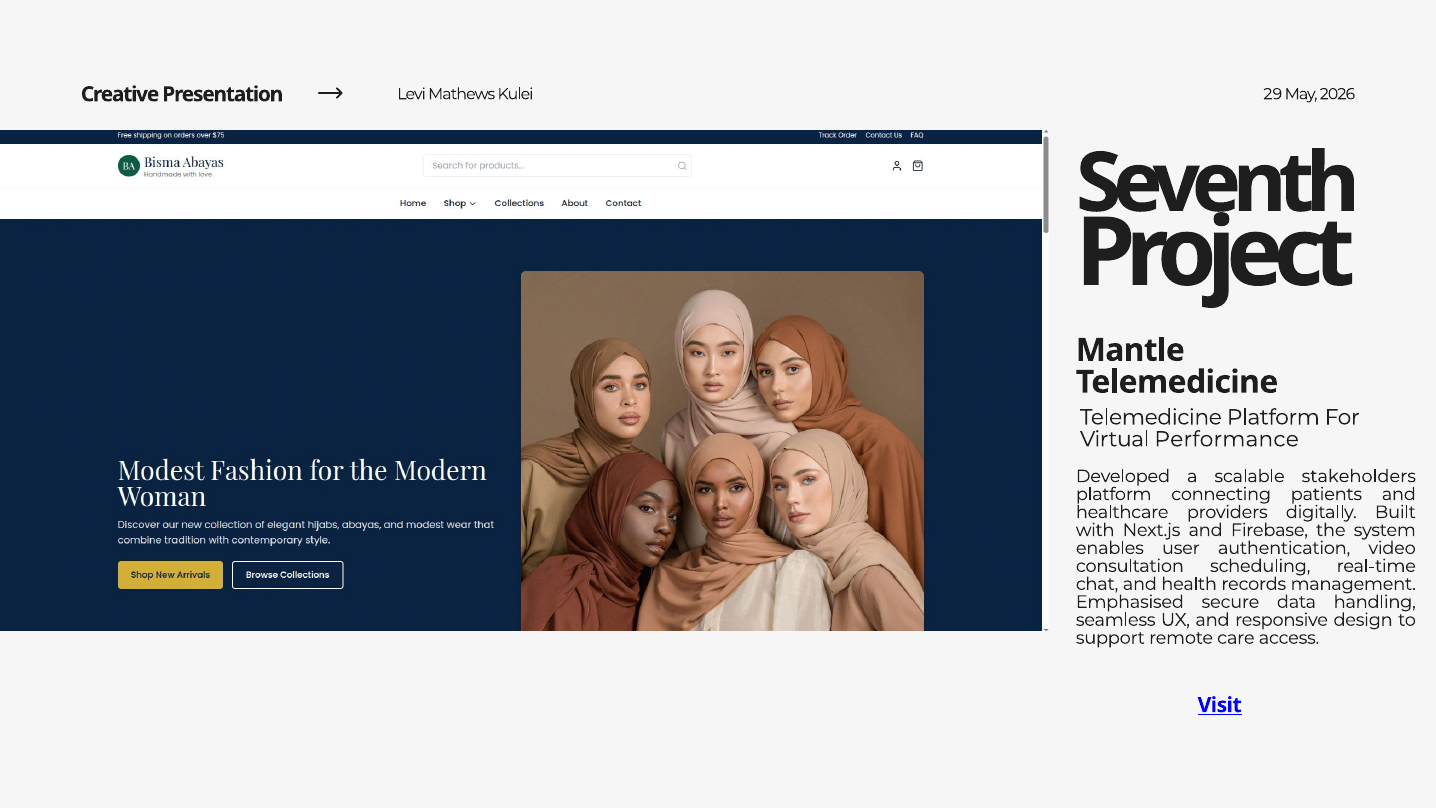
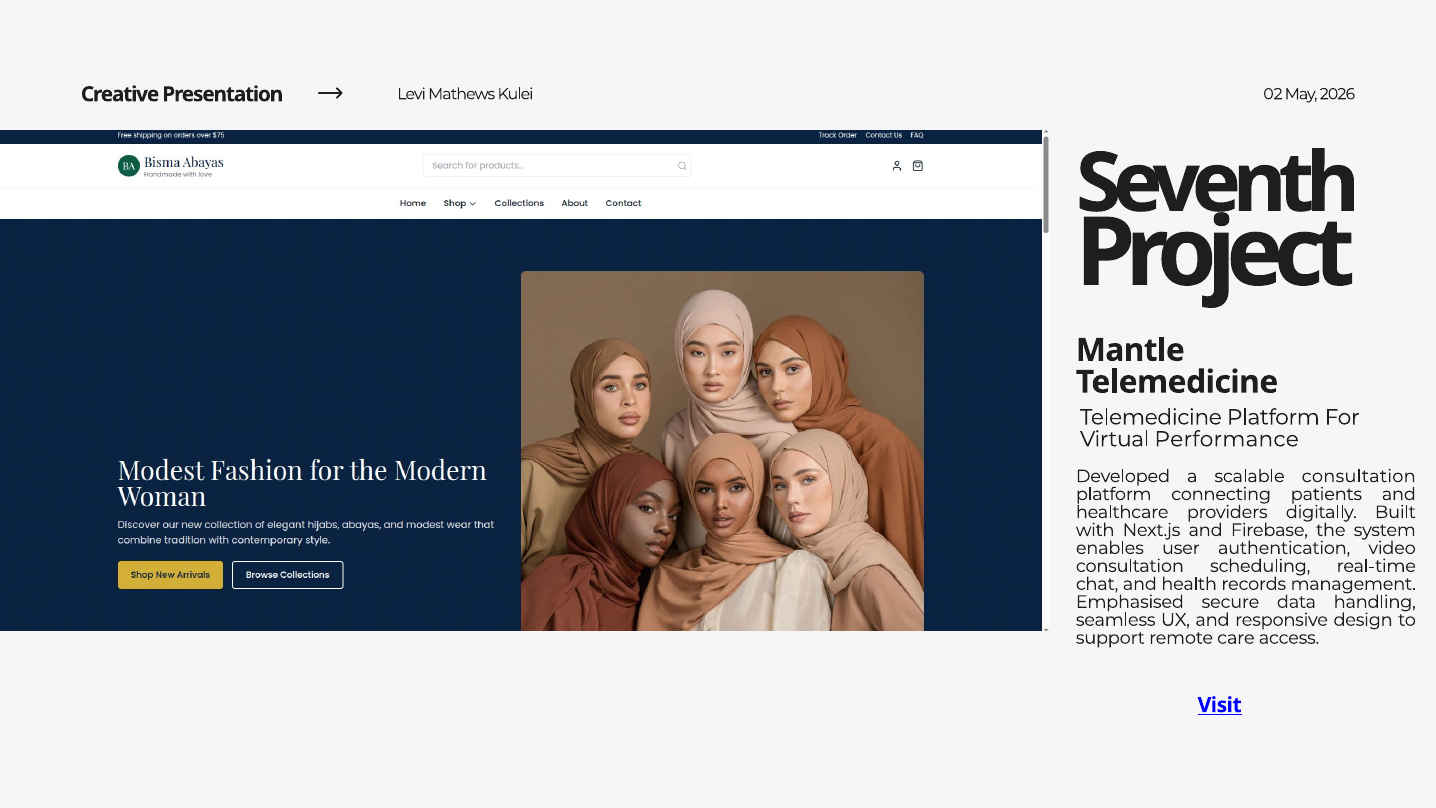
29: 29 -> 02
scalable stakeholders: stakeholders -> consultation
